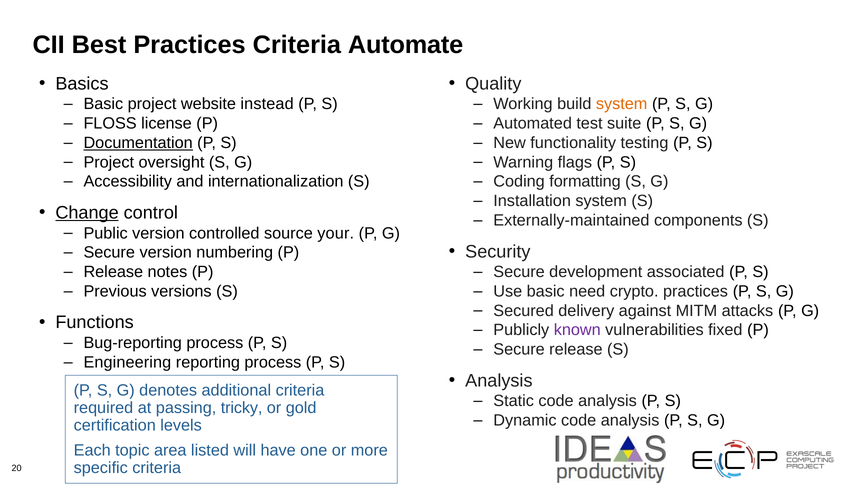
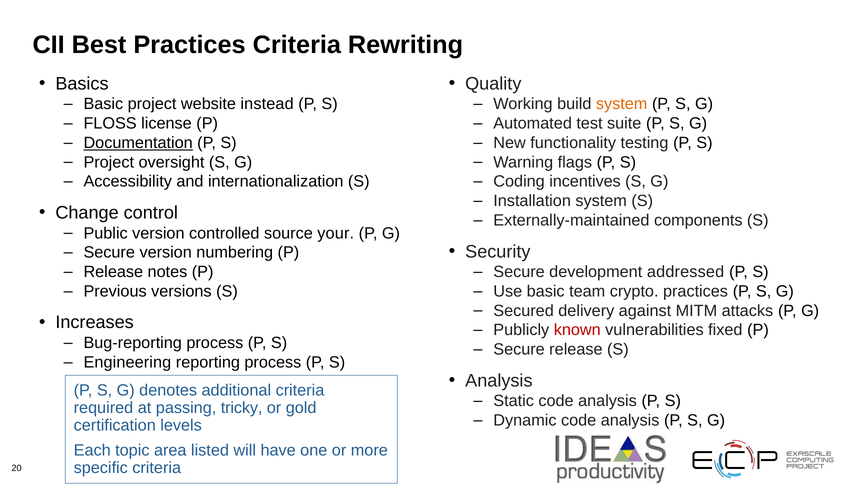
Automate: Automate -> Rewriting
formatting: formatting -> incentives
Change underline: present -> none
associated: associated -> addressed
need: need -> team
Functions: Functions -> Increases
known colour: purple -> red
